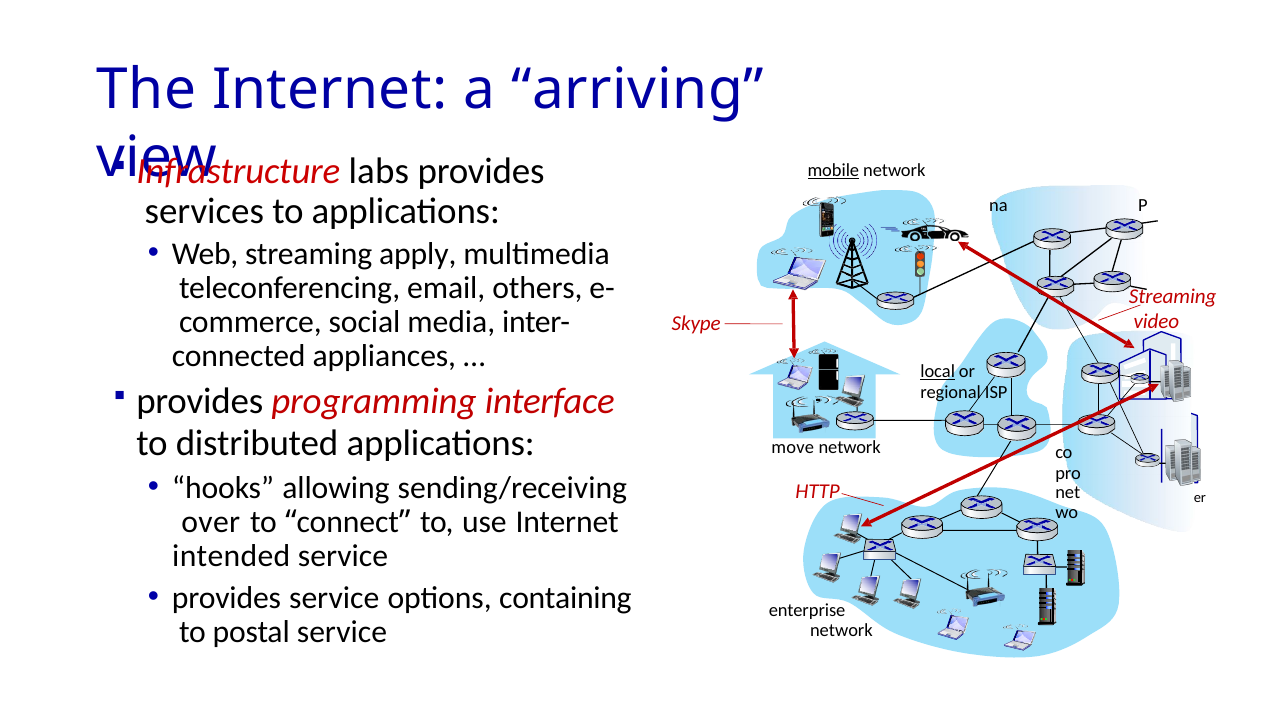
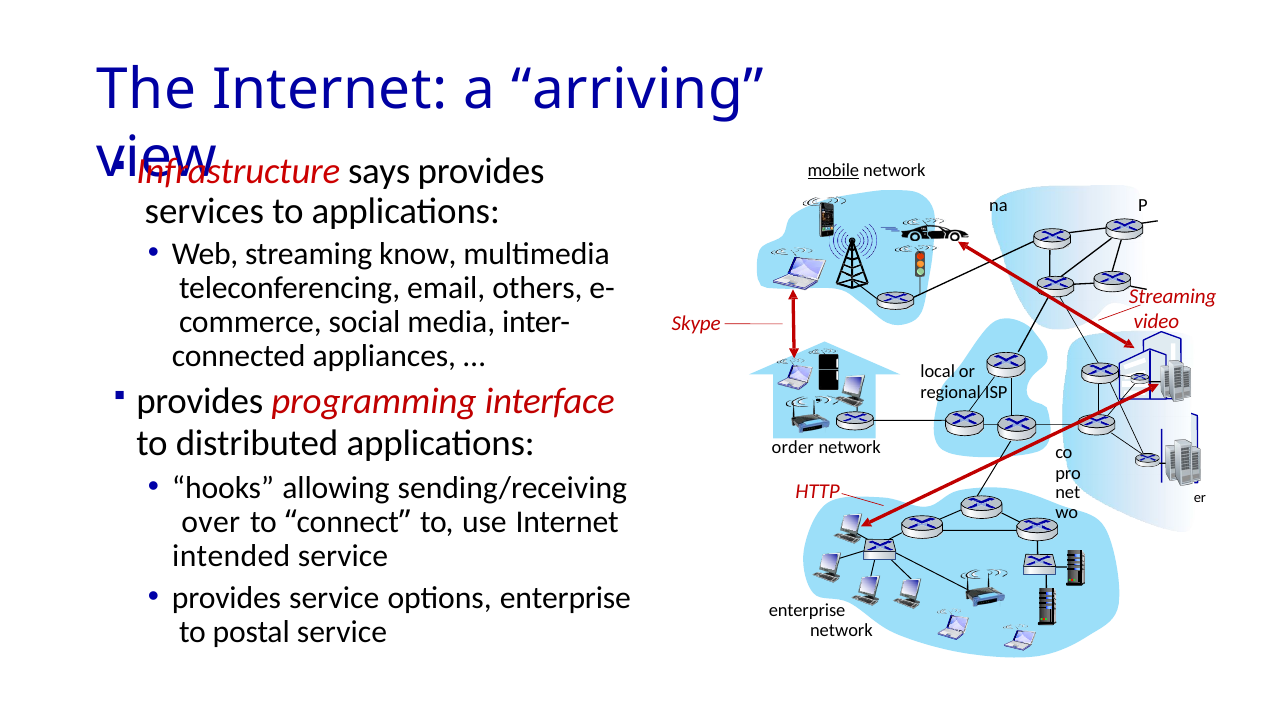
labs: labs -> says
apply: apply -> know
local underline: present -> none
move: move -> order
options containing: containing -> enterprise
